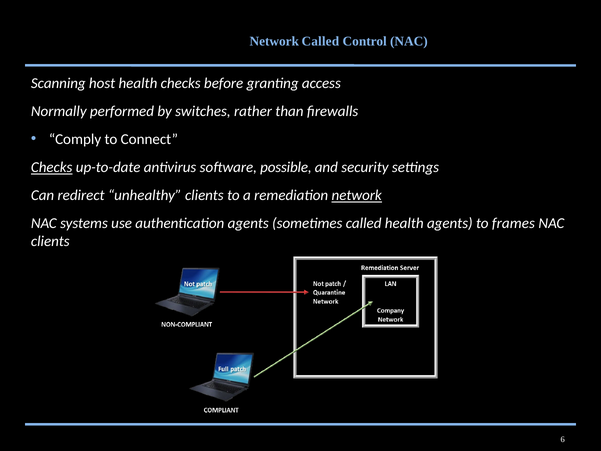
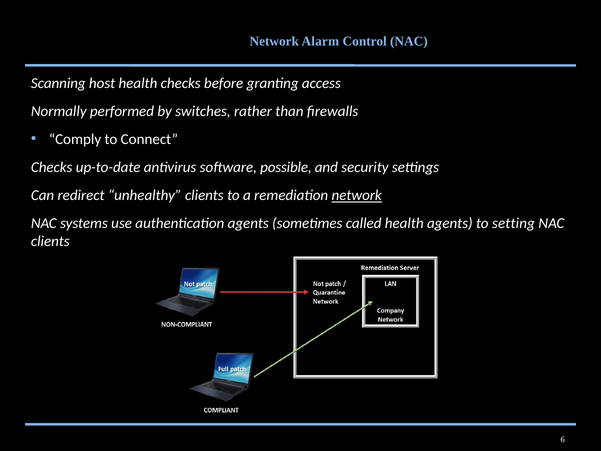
Network Called: Called -> Alarm
Checks at (52, 167) underline: present -> none
frames: frames -> setting
